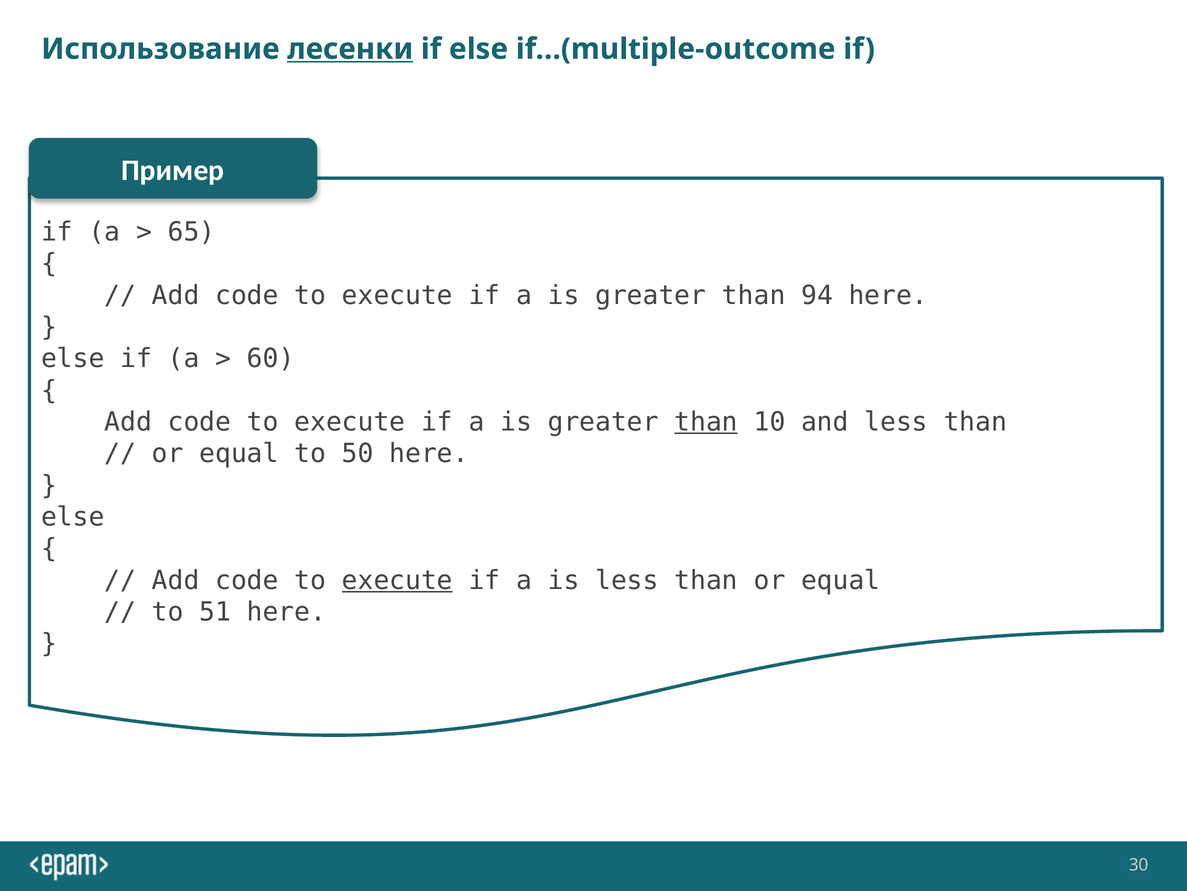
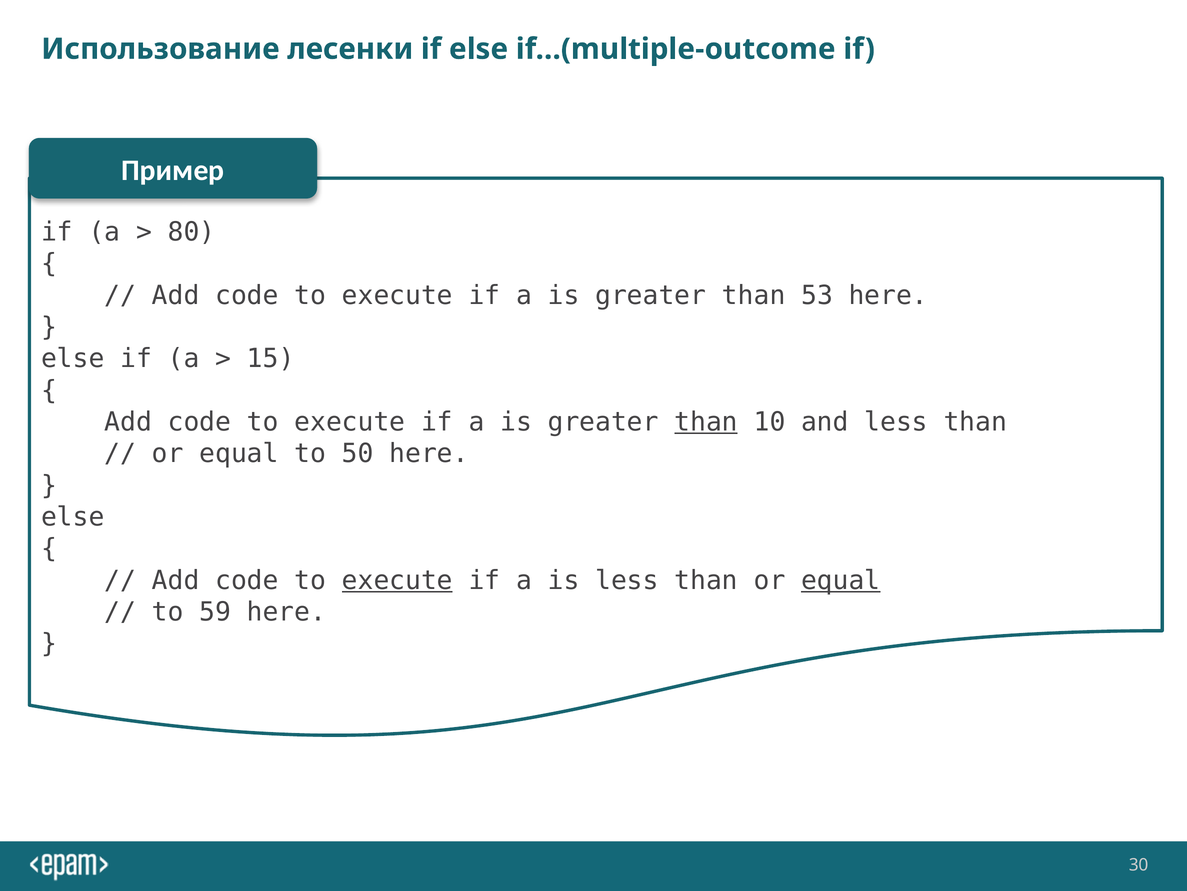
лесенки underline: present -> none
65: 65 -> 80
94: 94 -> 53
60: 60 -> 15
equal at (841, 580) underline: none -> present
51: 51 -> 59
